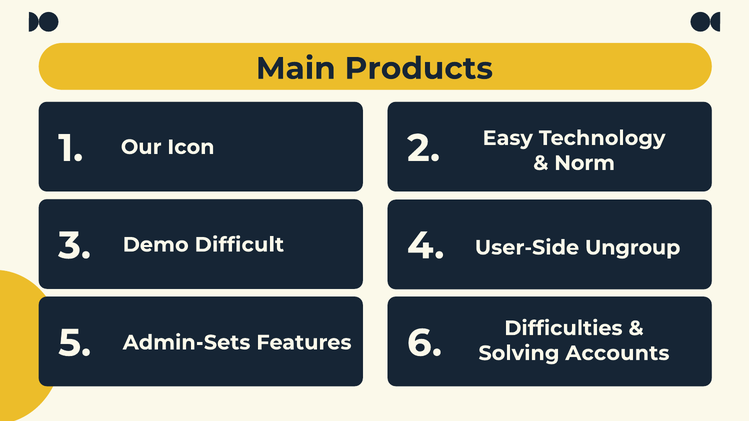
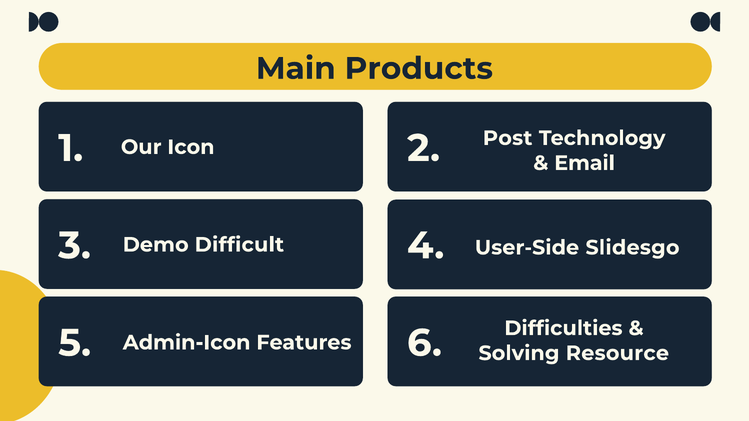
Easy: Easy -> Post
Norm: Norm -> Email
Ungroup: Ungroup -> Slidesgo
Admin-Sets: Admin-Sets -> Admin-Icon
Accounts: Accounts -> Resource
